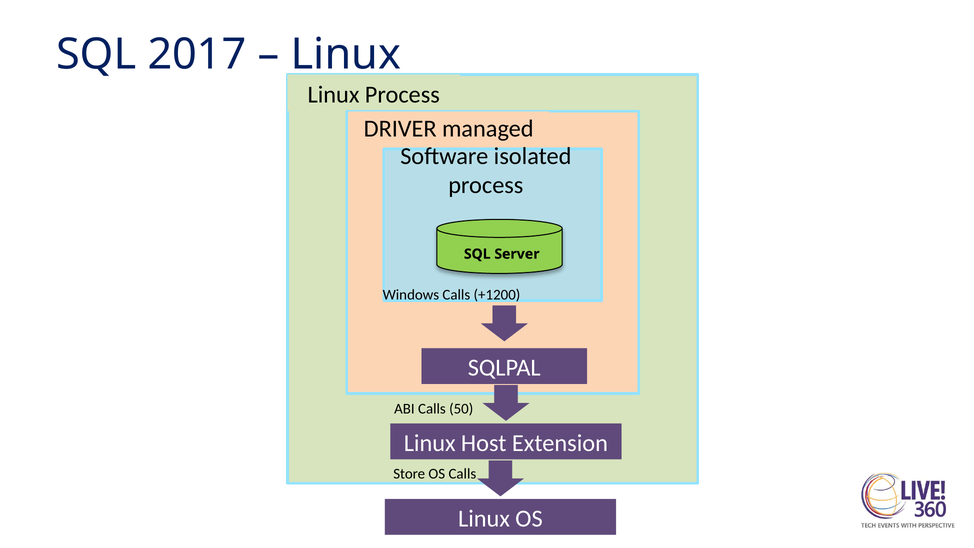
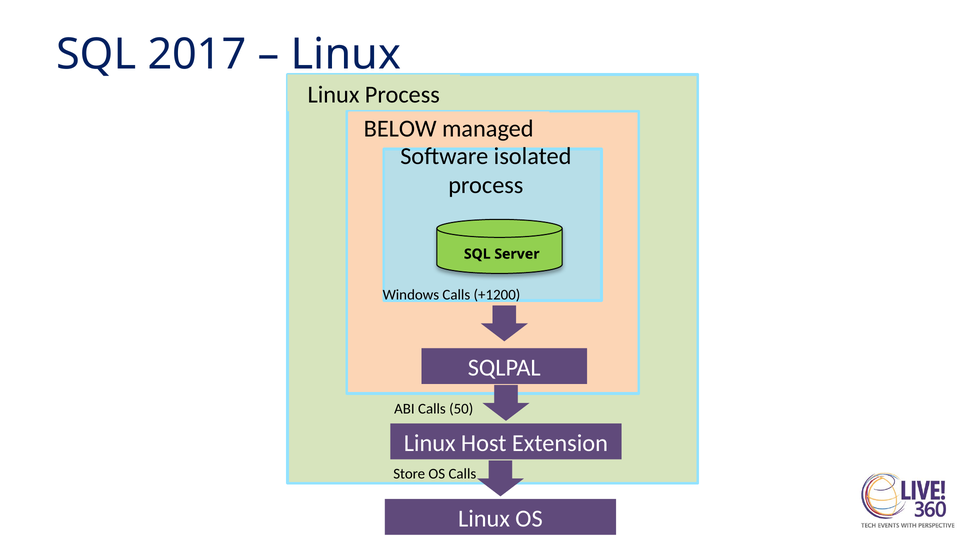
DRIVER: DRIVER -> BELOW
